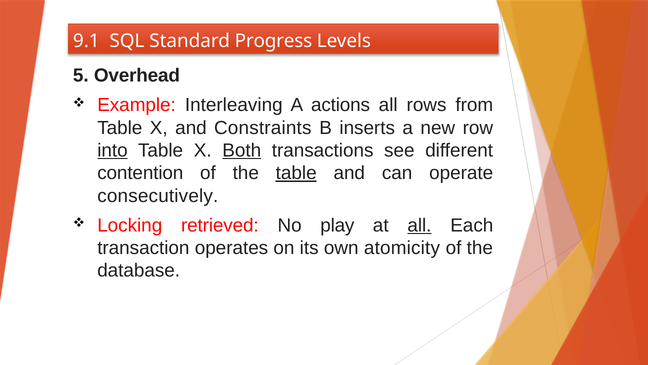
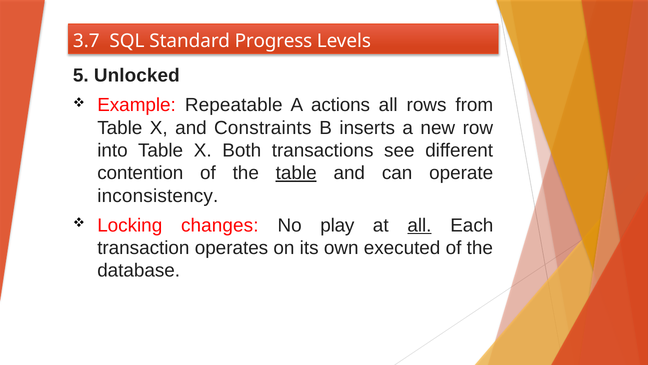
9.1: 9.1 -> 3.7
Overhead: Overhead -> Unlocked
Interleaving: Interleaving -> Repeatable
into underline: present -> none
Both underline: present -> none
consecutively: consecutively -> inconsistency
retrieved: retrieved -> changes
atomicity: atomicity -> executed
